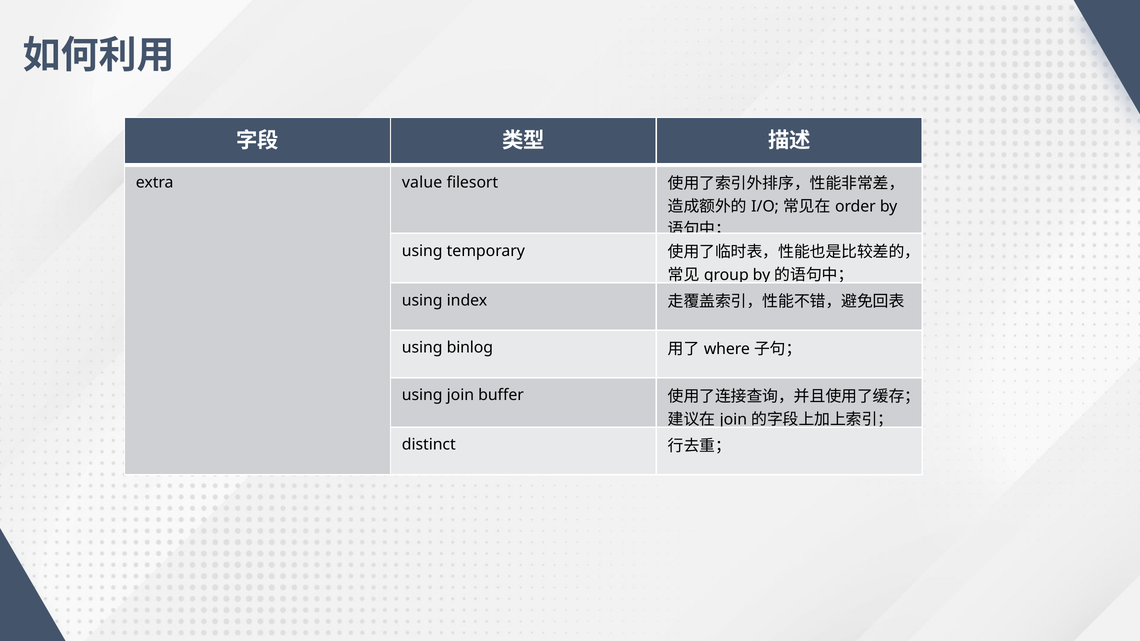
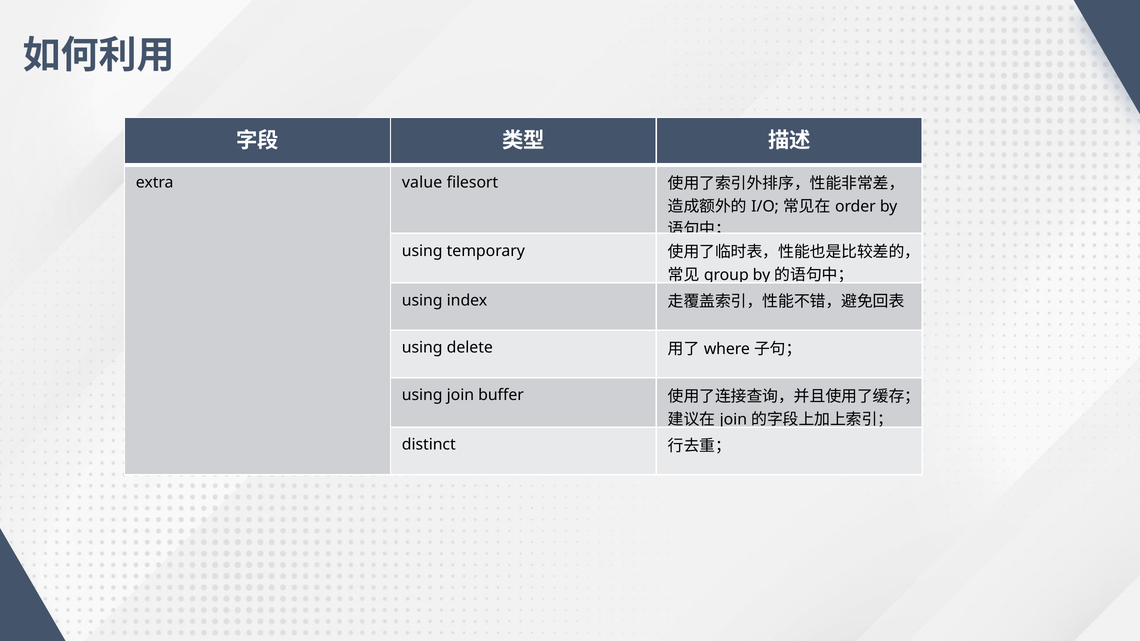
binlog: binlog -> delete
